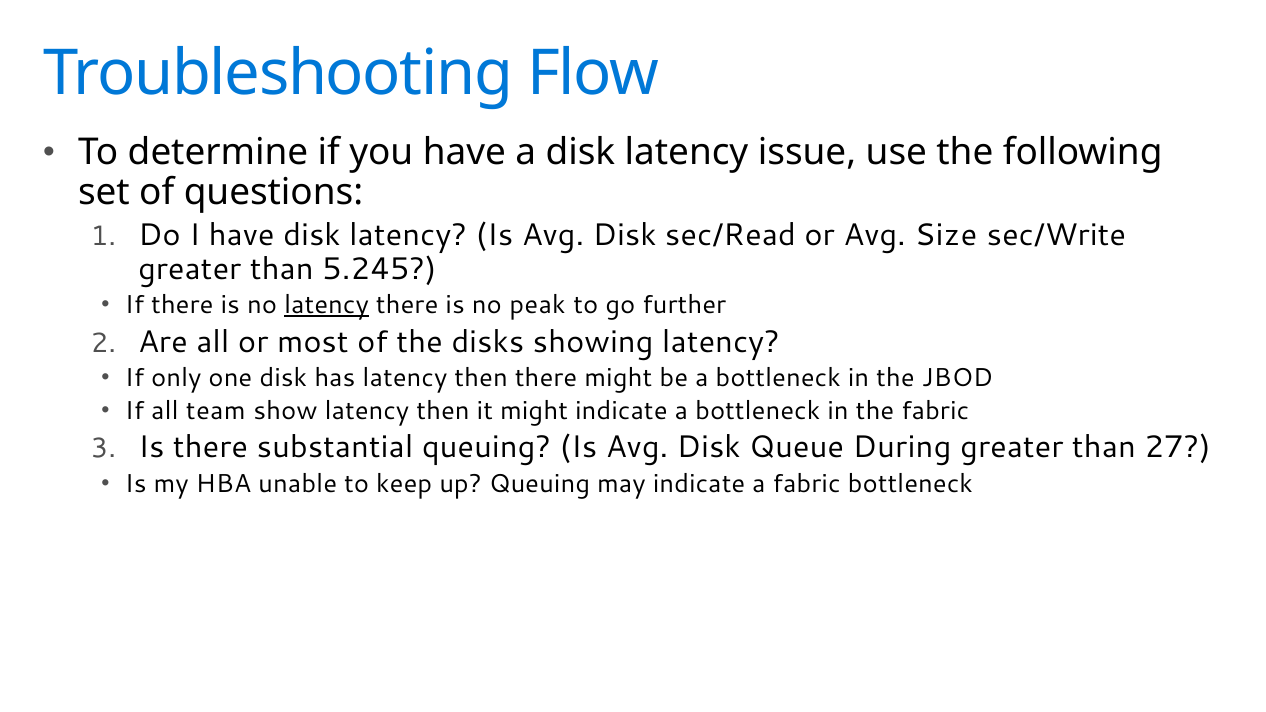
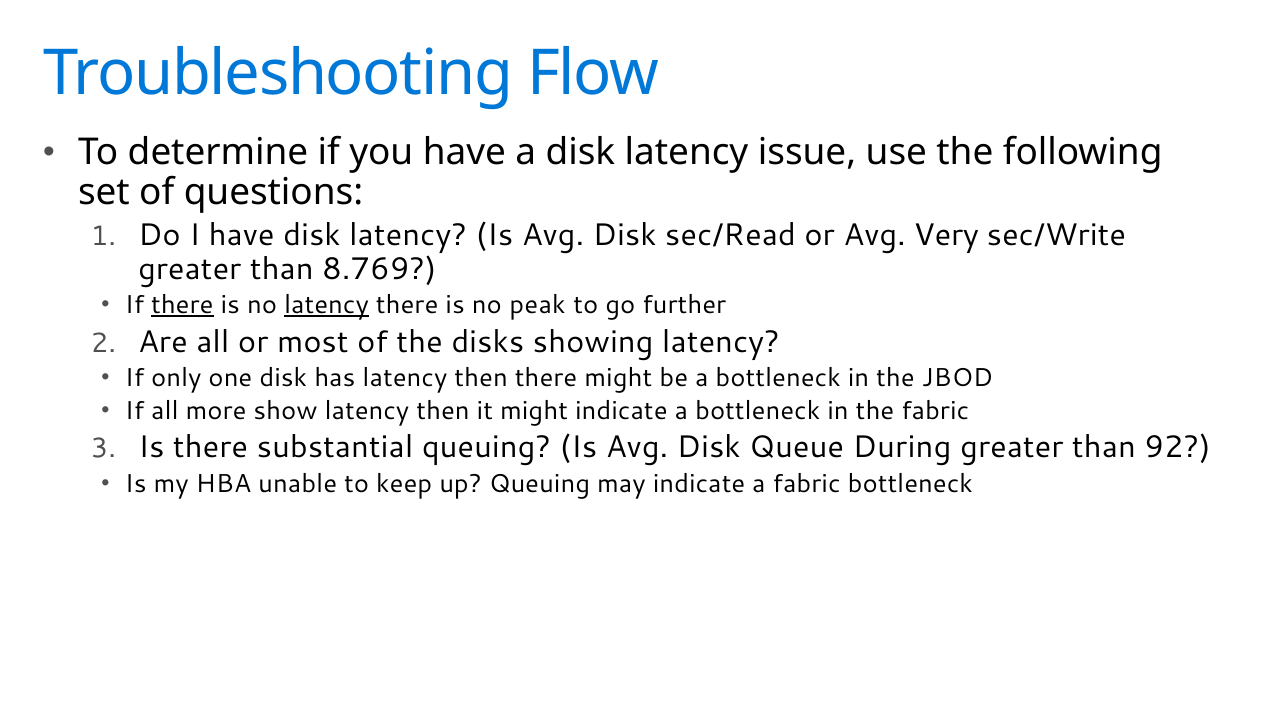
Size: Size -> Very
5.245: 5.245 -> 8.769
there at (182, 305) underline: none -> present
team: team -> more
27: 27 -> 92
